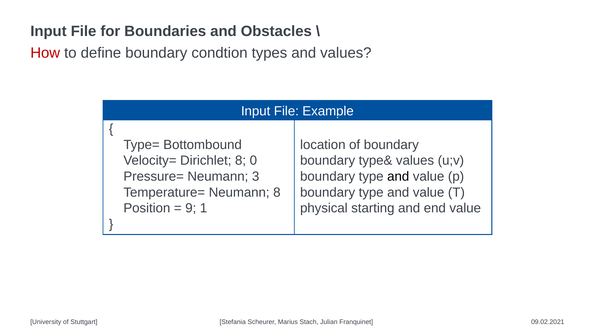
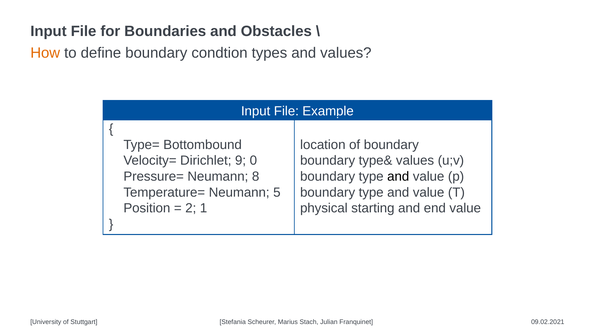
How colour: red -> orange
Dirichlet 8: 8 -> 9
3: 3 -> 8
Neumann 8: 8 -> 5
9: 9 -> 2
